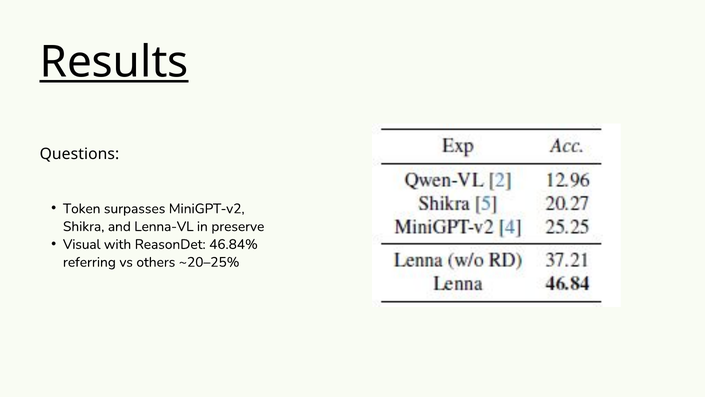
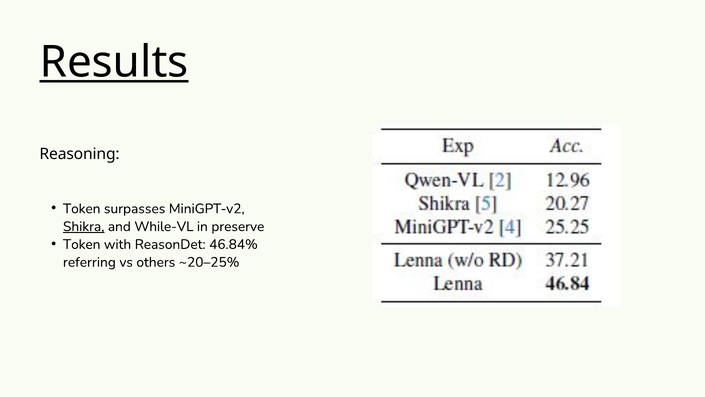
Questions: Questions -> Reasoning
Shikra underline: none -> present
Lenna-VL: Lenna-VL -> While-VL
Visual at (82, 244): Visual -> Token
